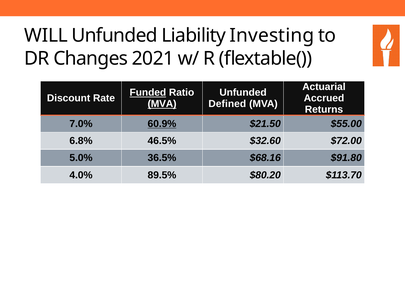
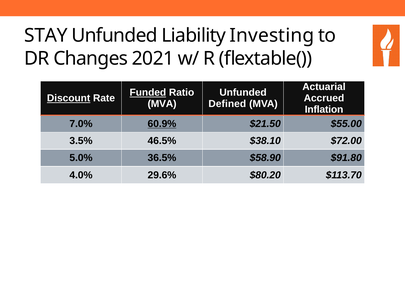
WILL: WILL -> STAY
Discount underline: none -> present
MVA at (162, 104) underline: present -> none
Returns: Returns -> Inflation
6.8%: 6.8% -> 3.5%
$32.60: $32.60 -> $38.10
$68.16: $68.16 -> $58.90
89.5%: 89.5% -> 29.6%
